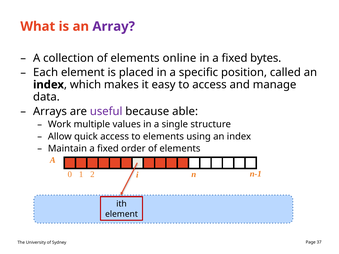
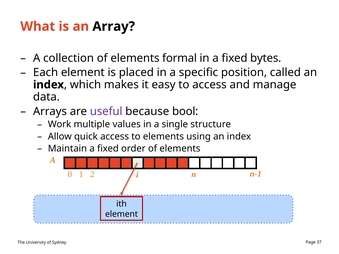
Array colour: purple -> black
online: online -> formal
able: able -> bool
